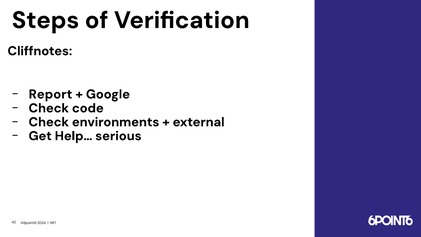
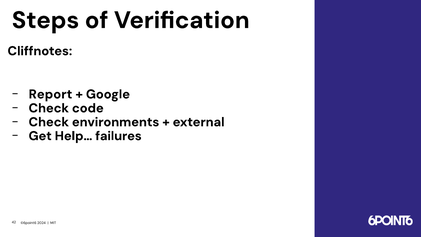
serious: serious -> failures
